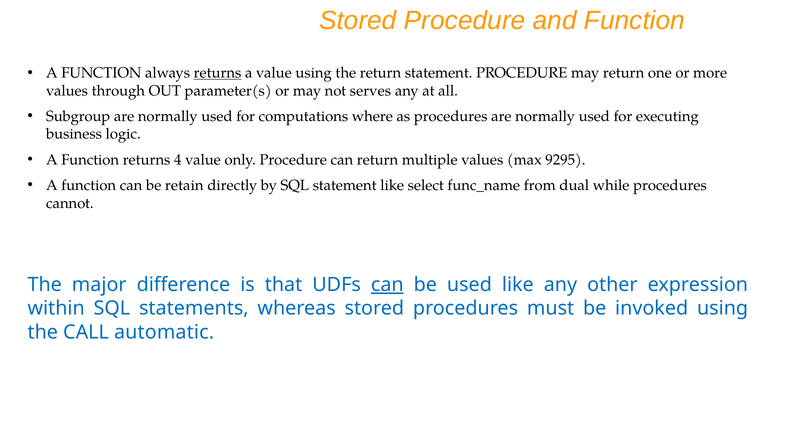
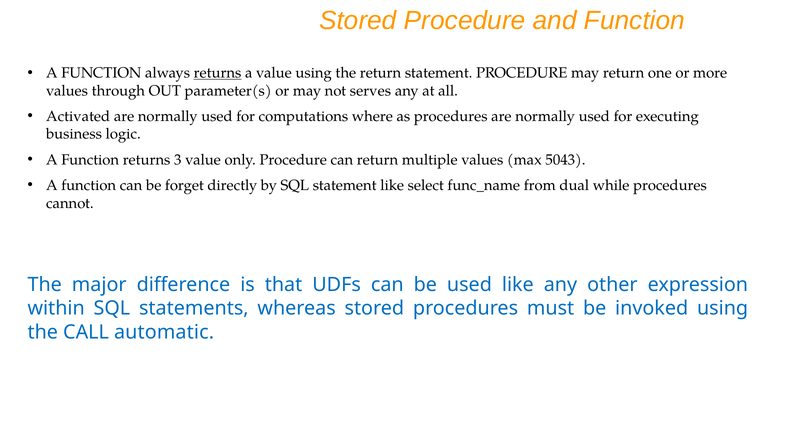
Subgroup: Subgroup -> Activated
4: 4 -> 3
9295: 9295 -> 5043
retain: retain -> forget
can at (387, 285) underline: present -> none
